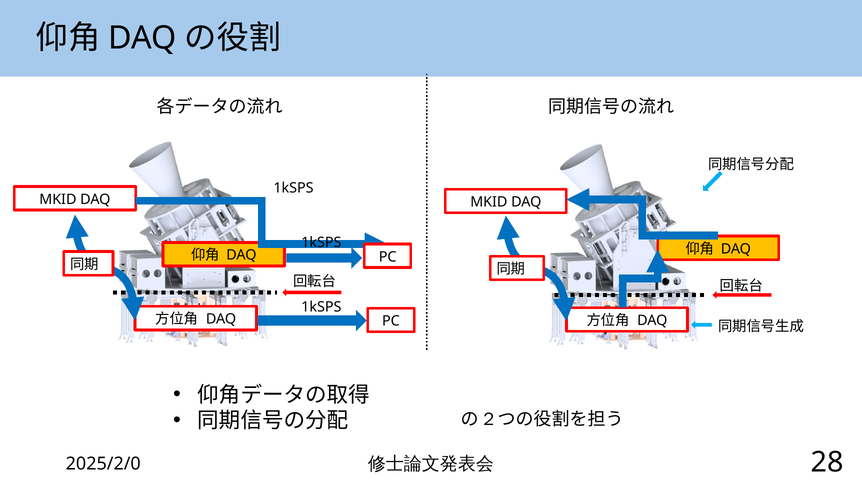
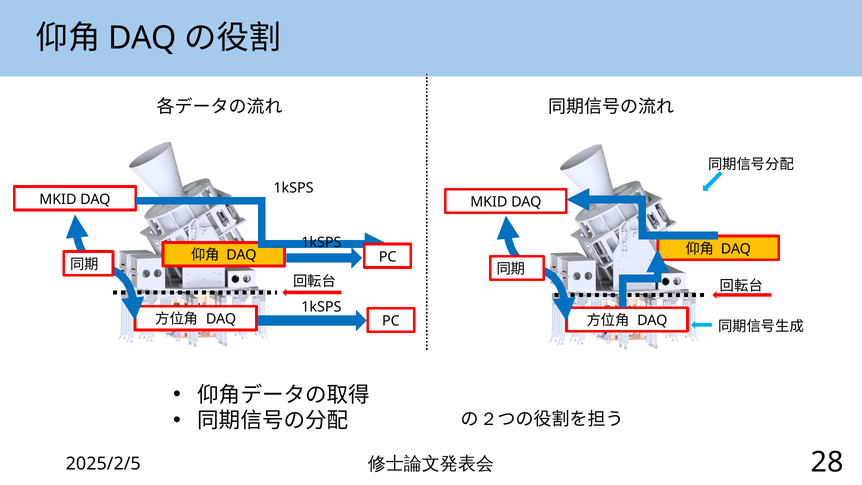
2025/2/0: 2025/2/0 -> 2025/2/5
